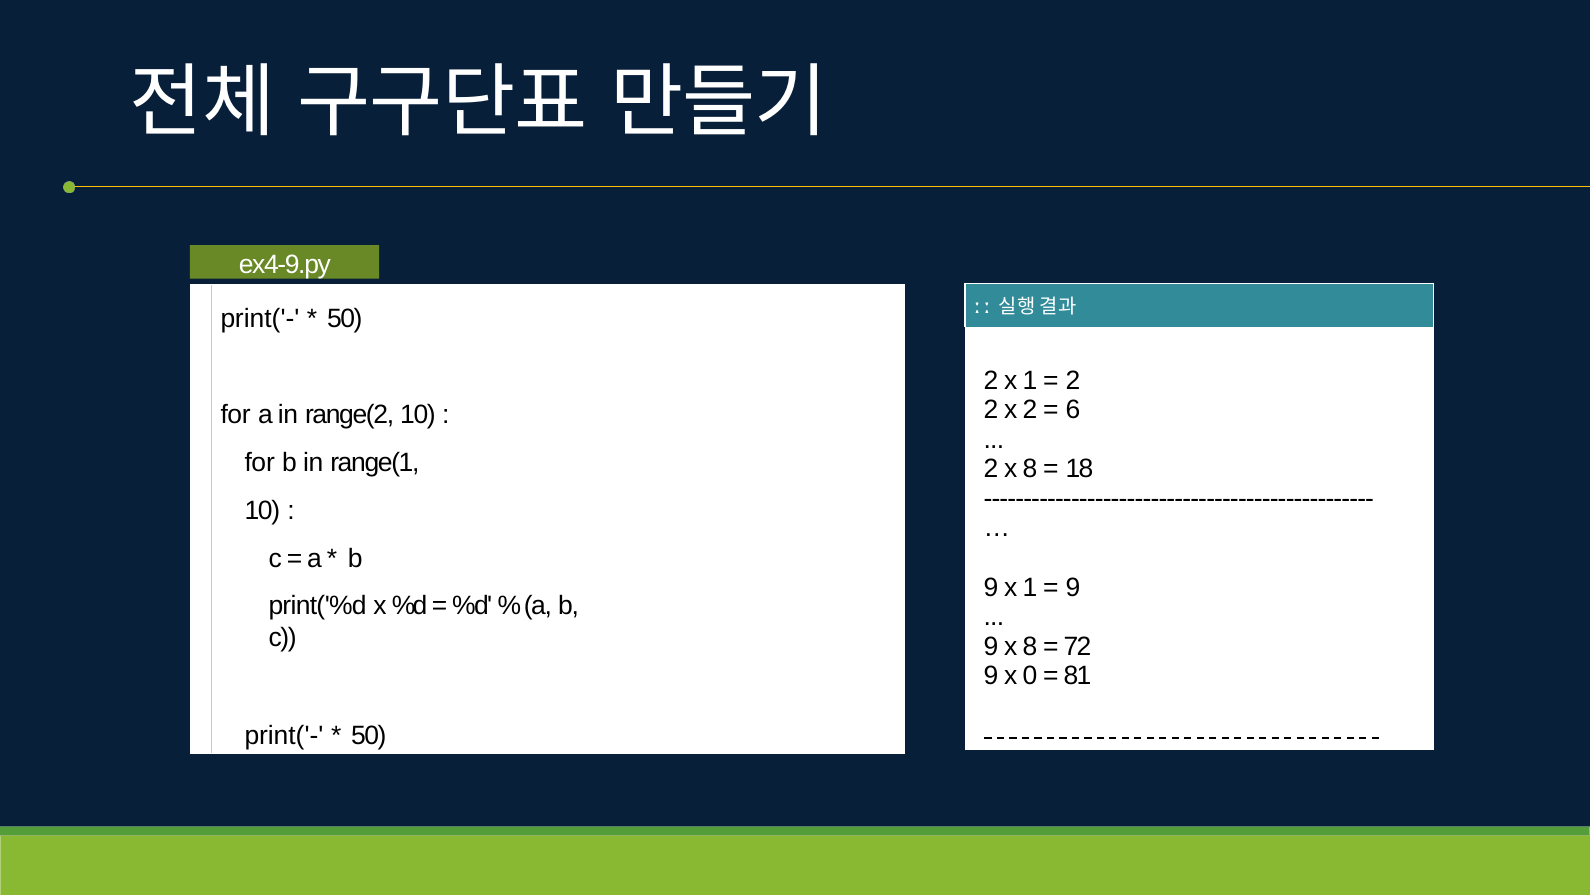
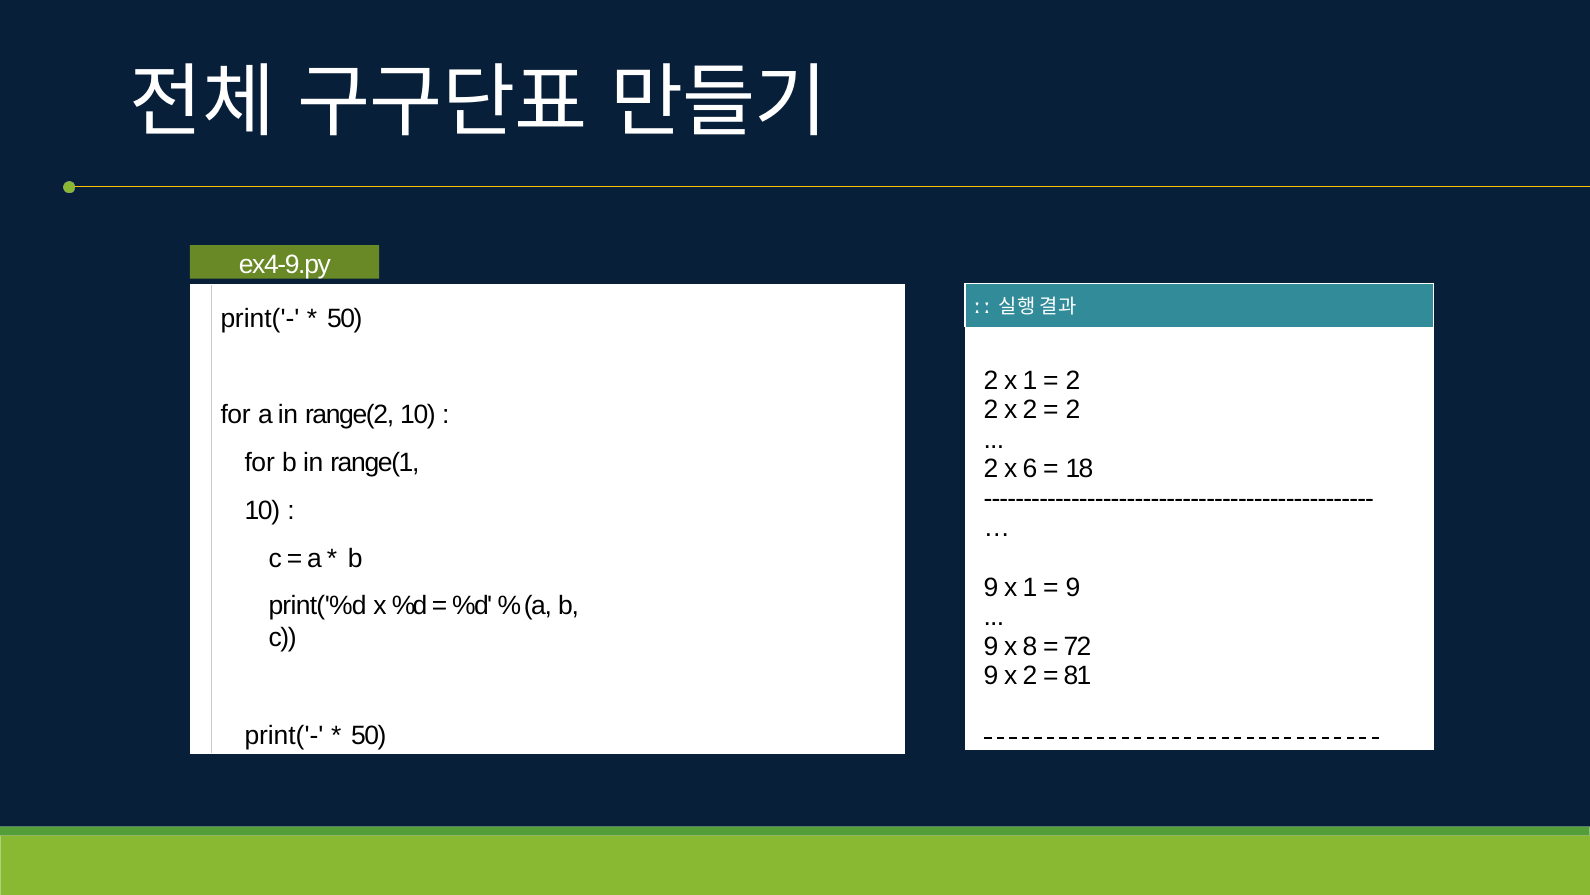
6 at (1073, 410): 6 -> 2
2 x 8: 8 -> 6
9 x 0: 0 -> 2
